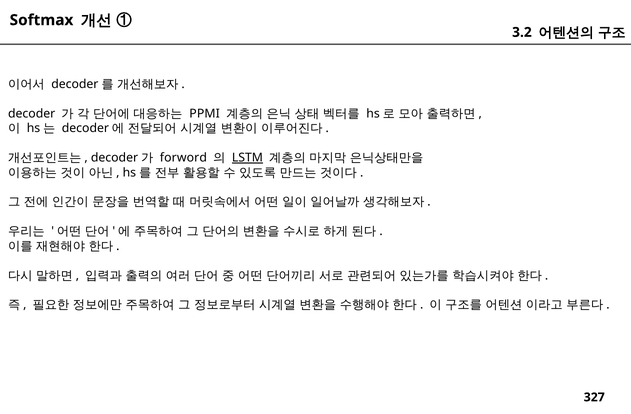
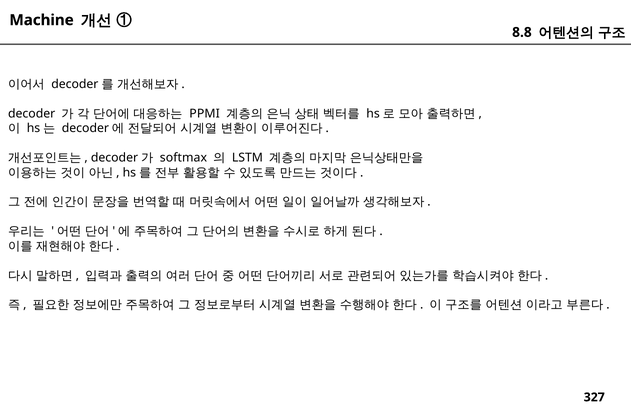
Softmax: Softmax -> Machine
3.2: 3.2 -> 8.8
forword: forword -> softmax
LSTM underline: present -> none
